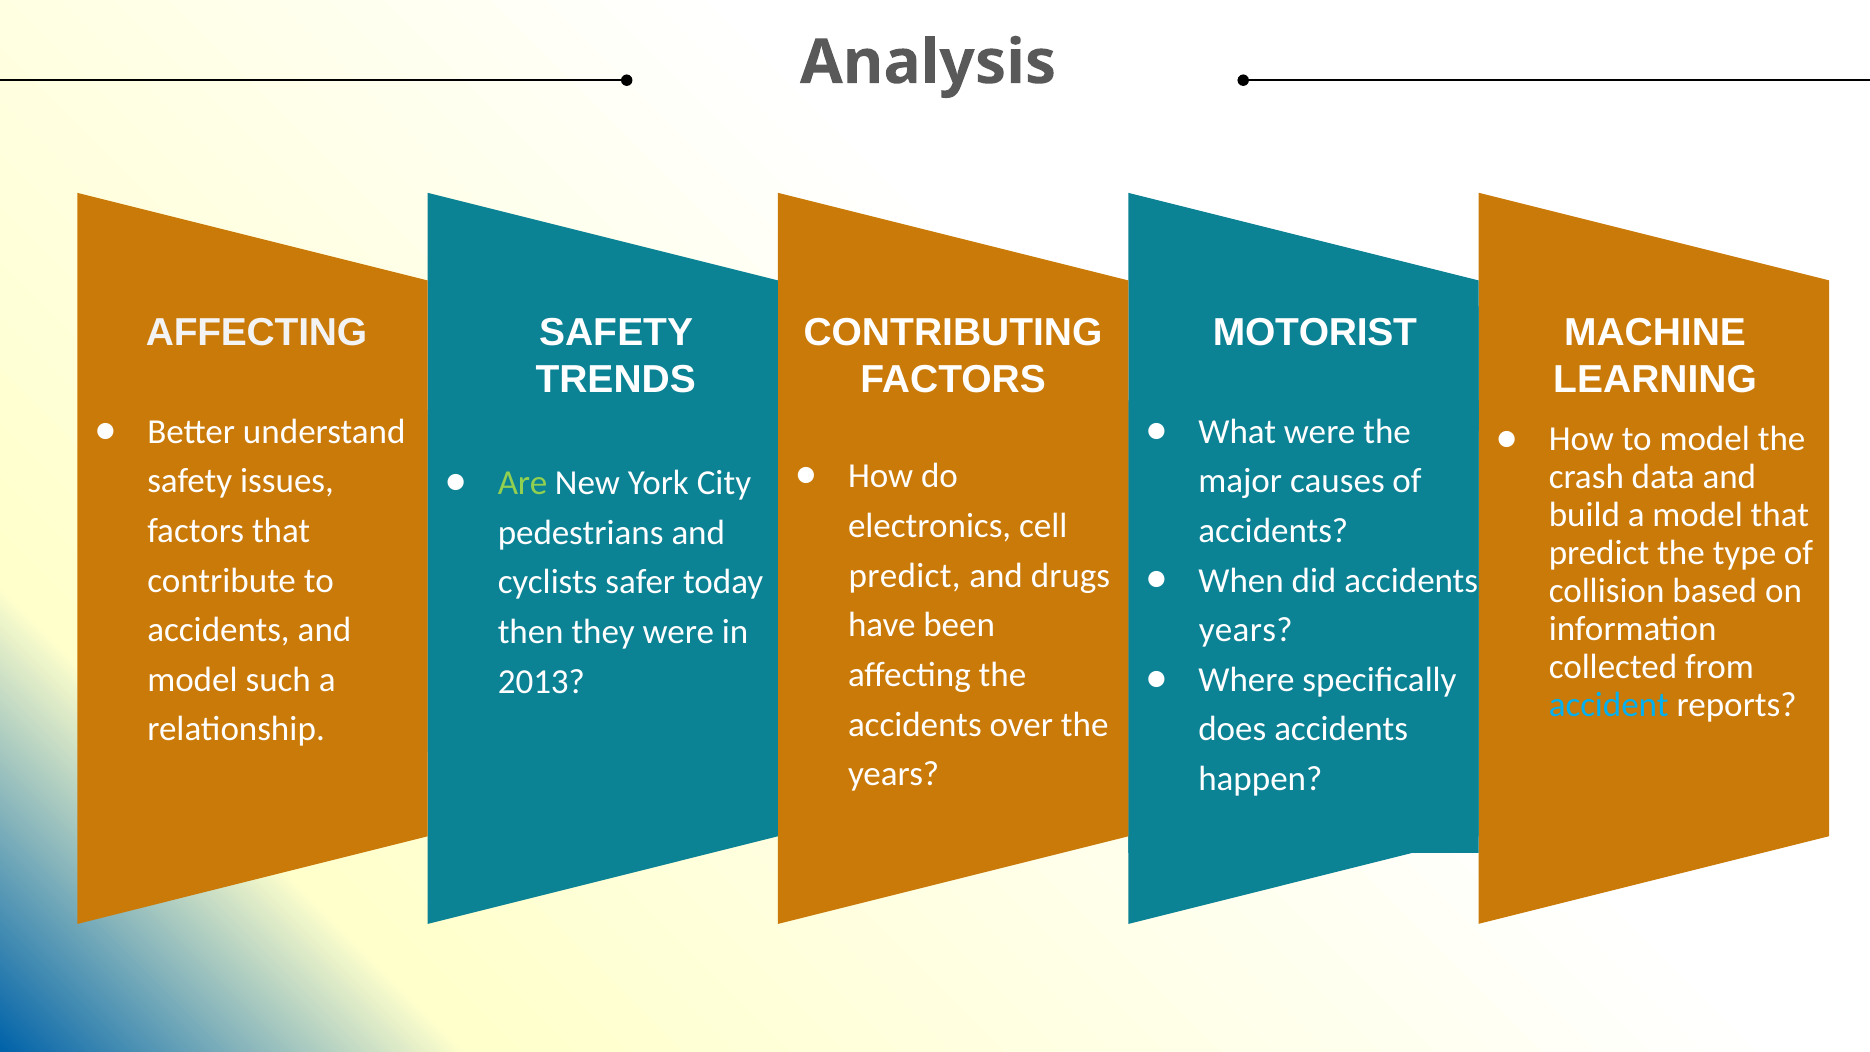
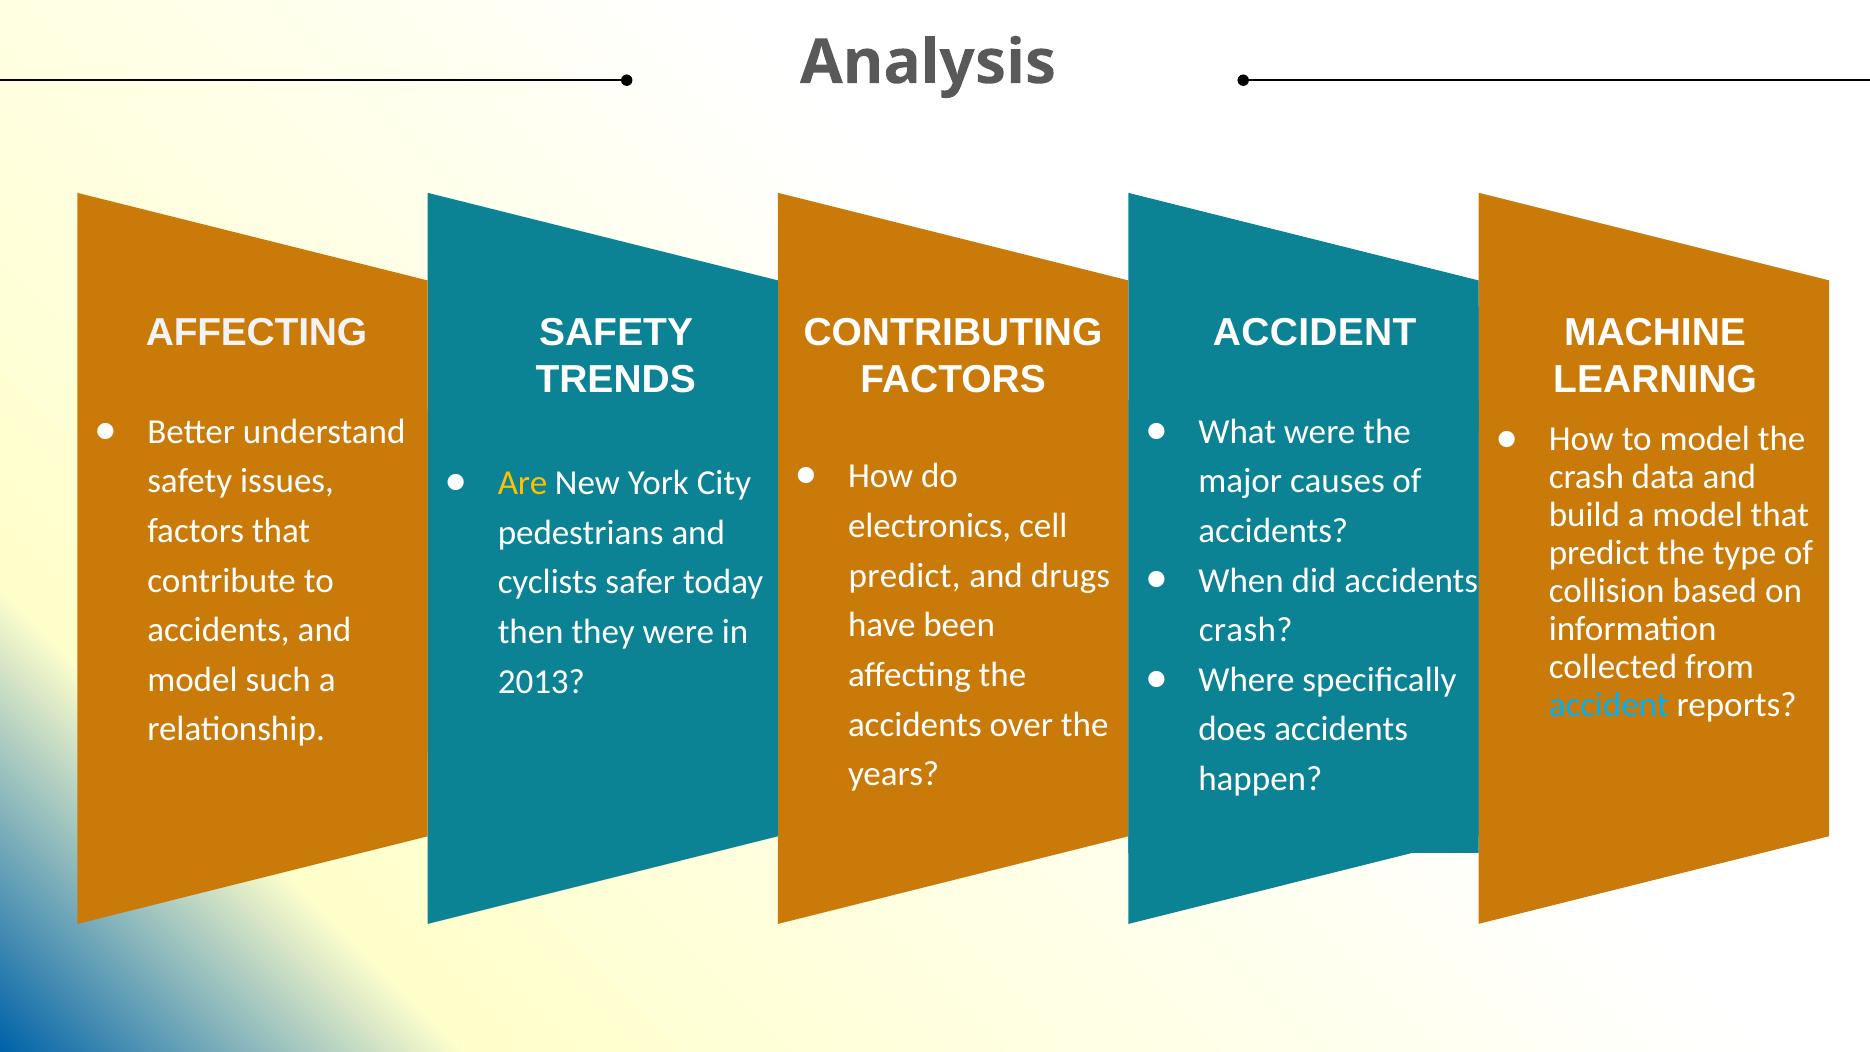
MOTORIST at (1315, 333): MOTORIST -> ACCIDENT
Are colour: light green -> yellow
years at (1246, 630): years -> crash
